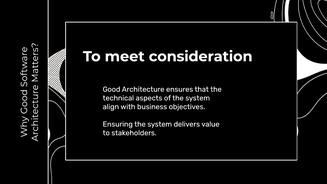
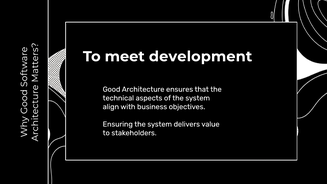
consideration: consideration -> development
